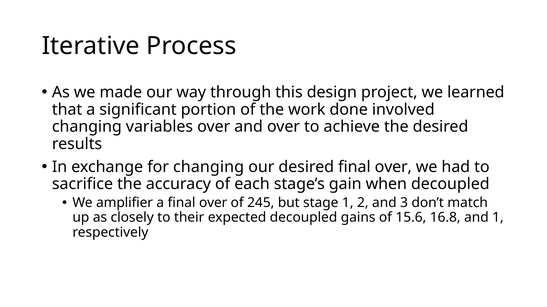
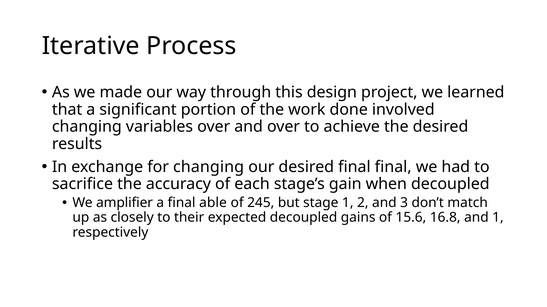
desired final over: over -> final
a final over: over -> able
